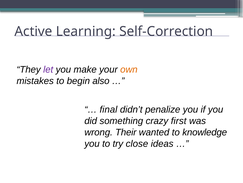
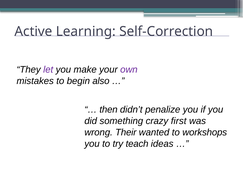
own colour: orange -> purple
final: final -> then
knowledge: knowledge -> workshops
close: close -> teach
